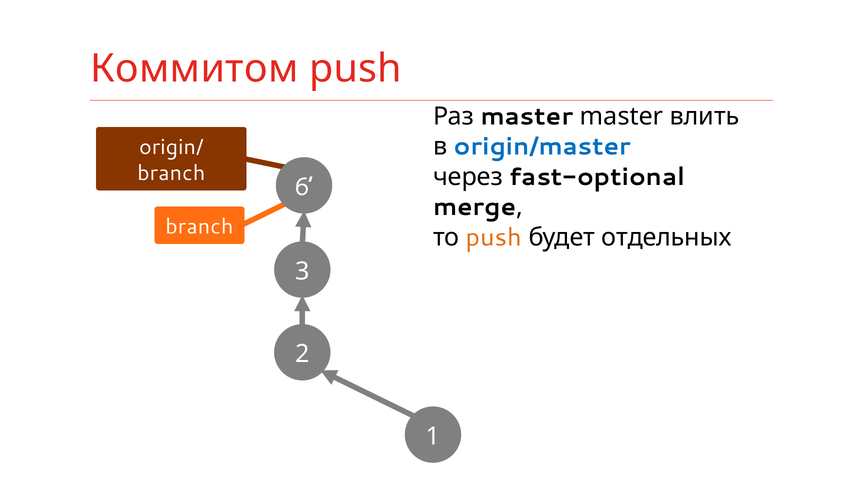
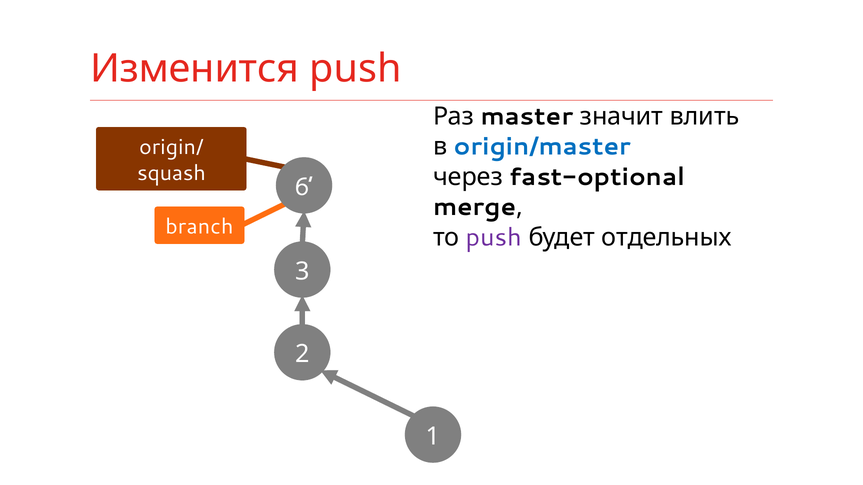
Коммитом: Коммитом -> Изменится
master master: master -> значит
branch at (171, 173): branch -> squash
push at (494, 237) colour: orange -> purple
